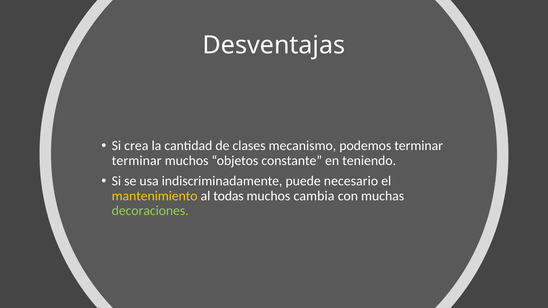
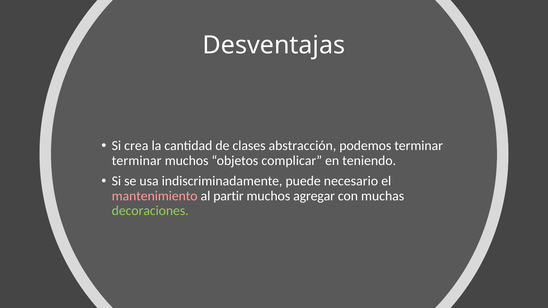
mecanismo: mecanismo -> abstracción
constante: constante -> complicar
mantenimiento colour: yellow -> pink
todas: todas -> partir
cambia: cambia -> agregar
